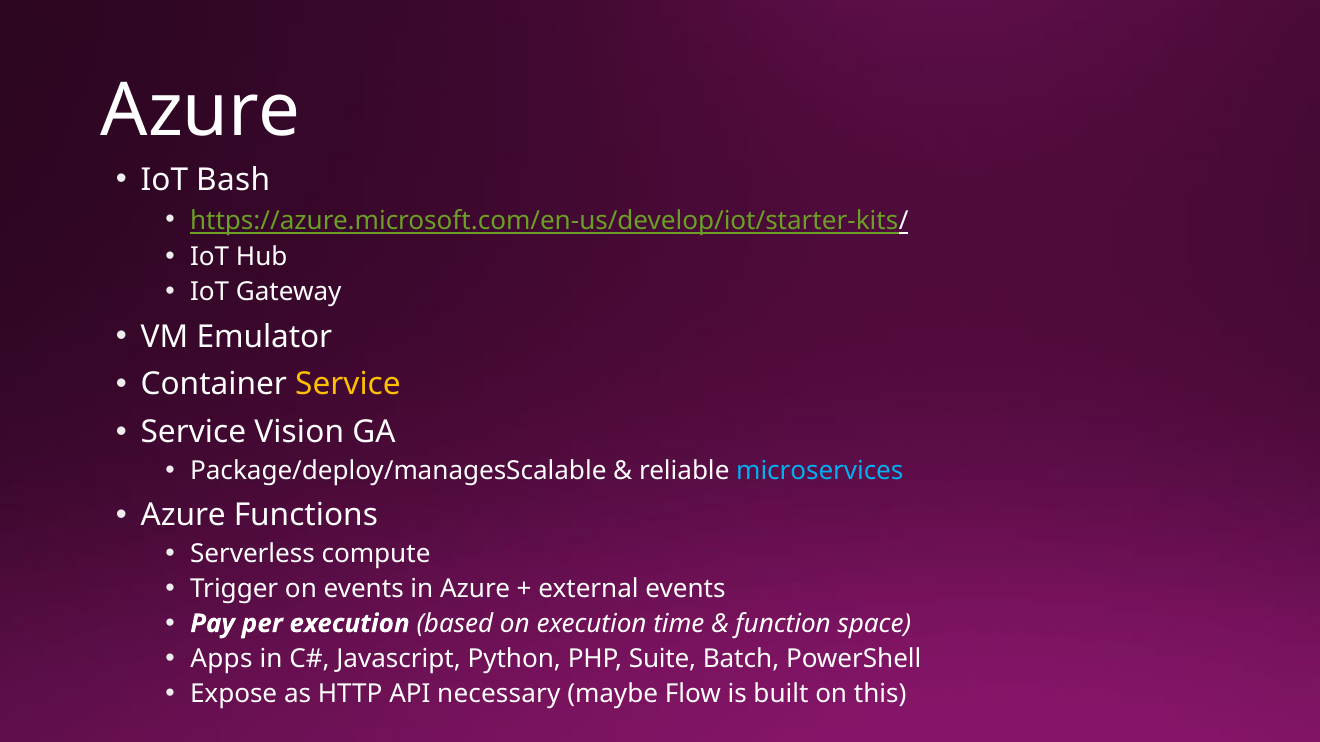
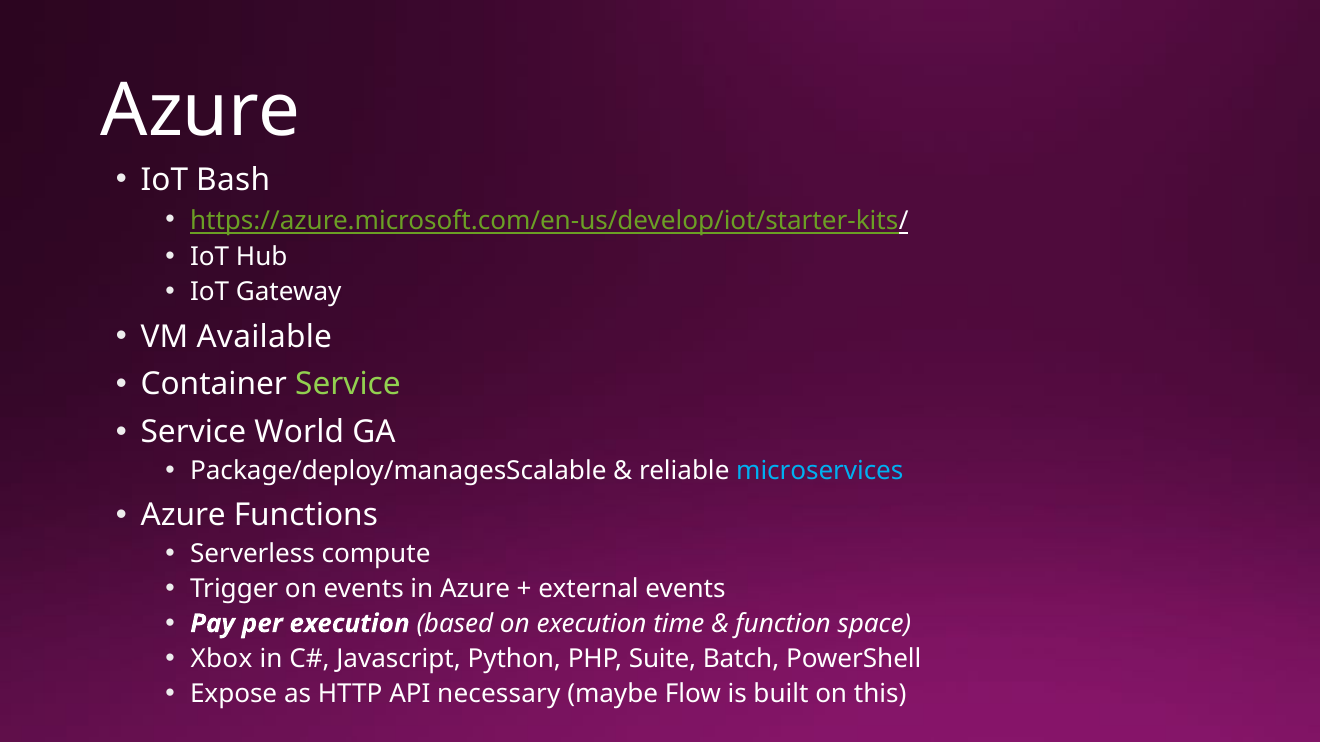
Emulator: Emulator -> Available
Service at (348, 385) colour: yellow -> light green
Vision: Vision -> World
Apps: Apps -> Xbox
